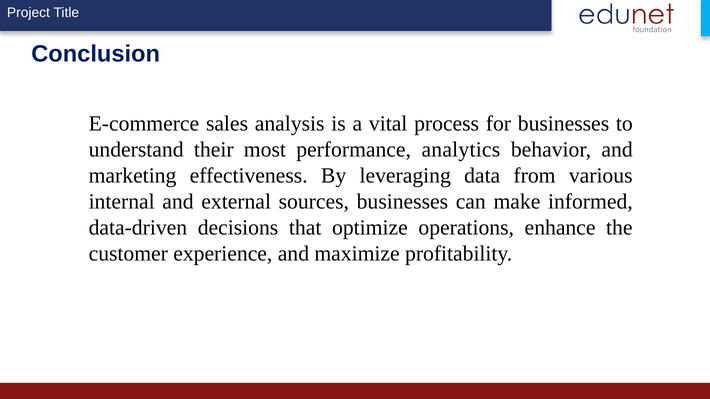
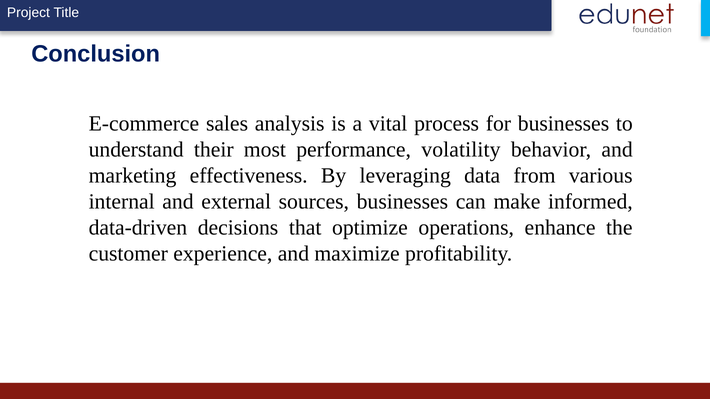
analytics: analytics -> volatility
